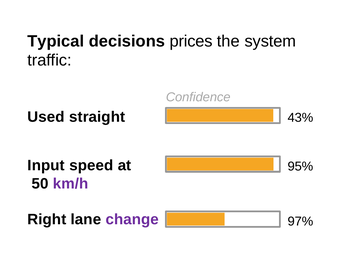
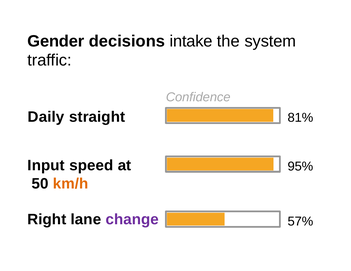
Typical: Typical -> Gender
prices: prices -> intake
Used: Used -> Daily
43%: 43% -> 81%
km/h colour: purple -> orange
97%: 97% -> 57%
